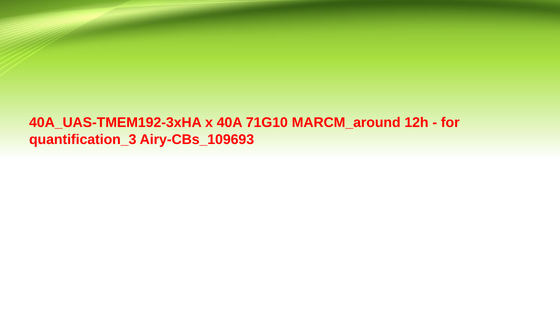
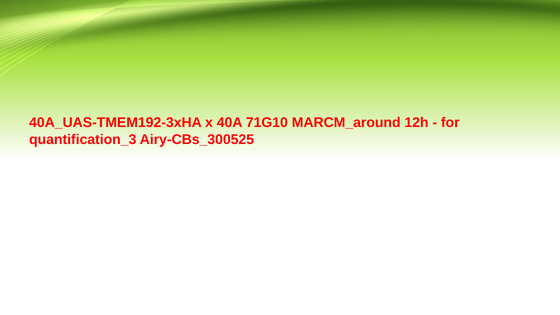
Airy-CBs_109693: Airy-CBs_109693 -> Airy-CBs_300525
